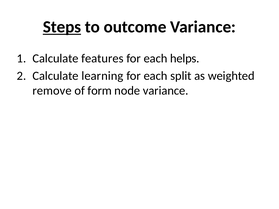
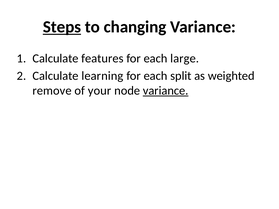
outcome: outcome -> changing
helps: helps -> large
form: form -> your
variance at (166, 91) underline: none -> present
